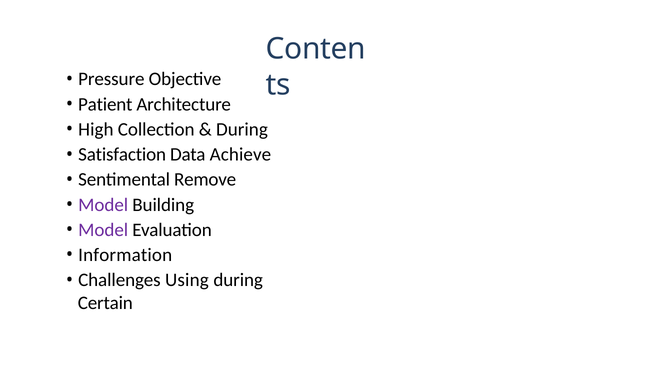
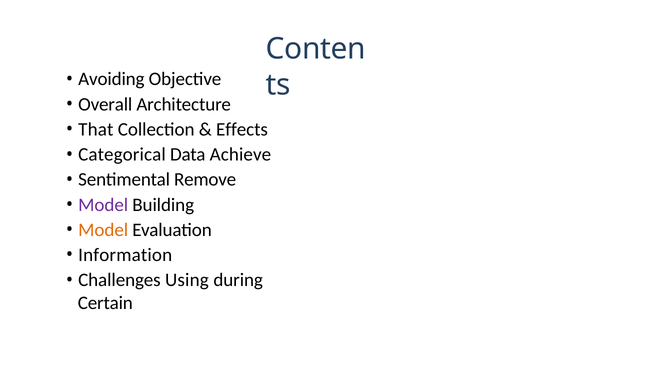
Pressure: Pressure -> Avoiding
Patient: Patient -> Overall
High: High -> That
During at (242, 130): During -> Effects
Satisfaction: Satisfaction -> Categorical
Model at (103, 230) colour: purple -> orange
